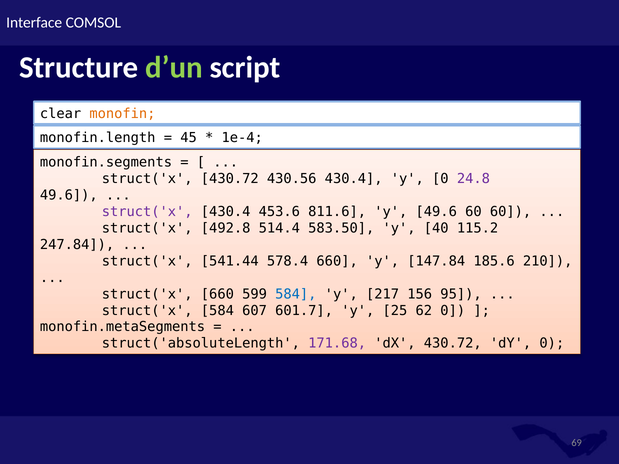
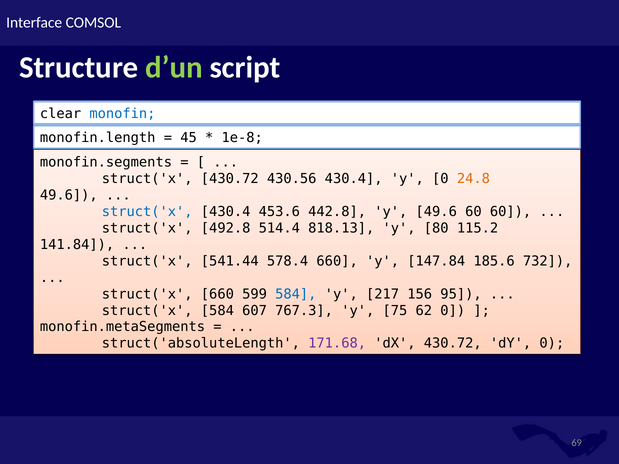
monofin colour: orange -> blue
1e-4: 1e-4 -> 1e-8
24.8 colour: purple -> orange
struct('x at (147, 212) colour: purple -> blue
811.6: 811.6 -> 442.8
583.50: 583.50 -> 818.13
40: 40 -> 80
247.84: 247.84 -> 141.84
210: 210 -> 732
601.7: 601.7 -> 767.3
25: 25 -> 75
